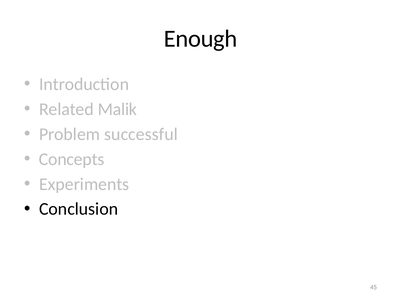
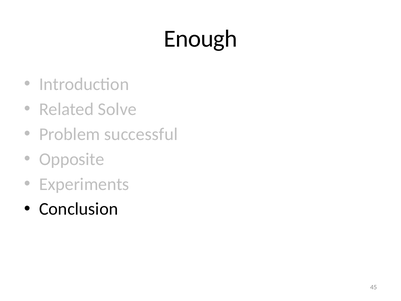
Malik: Malik -> Solve
Concepts: Concepts -> Opposite
